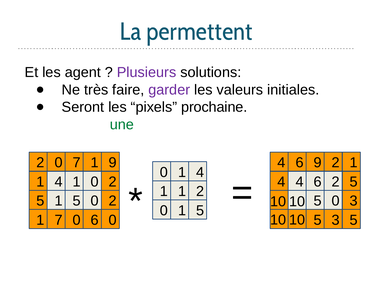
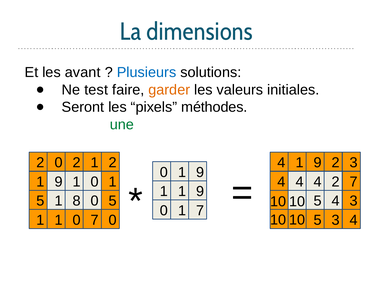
permettent: permettent -> dimensions
agent: agent -> avant
Plusieurs at (147, 72) colour: purple -> blue
très: très -> test
garder colour: purple -> orange
prochaine: prochaine -> méthodes
0 7: 7 -> 2
1 9: 9 -> 2
6 at (300, 162): 6 -> 1
9 2 1: 1 -> 3
0 1 4: 4 -> 9
4 at (59, 181): 4 -> 9
1 0 2: 2 -> 1
6 at (318, 181): 6 -> 4
5 at (354, 181): 5 -> 7
1 1 2: 2 -> 9
5 1 5: 5 -> 8
2 at (113, 200): 2 -> 5
0 at (336, 200): 0 -> 4
0 1 5: 5 -> 7
7 at (59, 219): 7 -> 1
0 6: 6 -> 7
5 3 5: 5 -> 4
